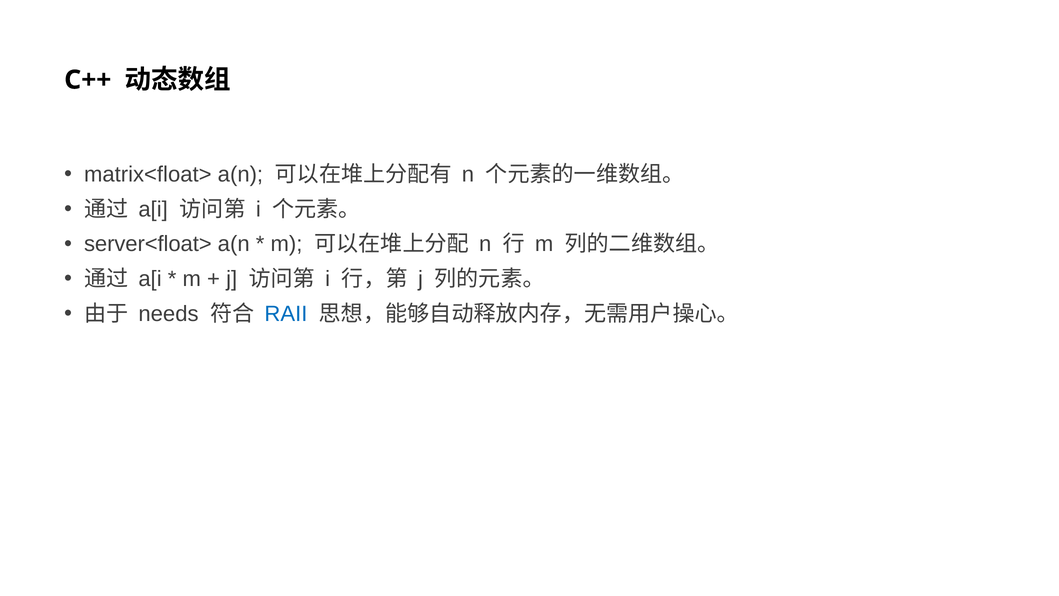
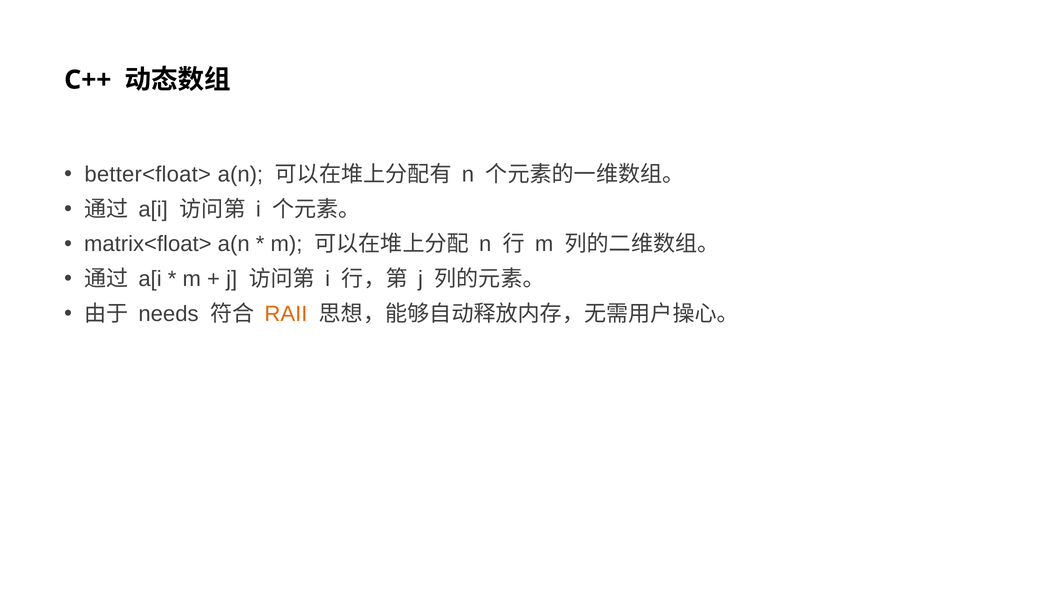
matrix<float>: matrix<float> -> better<float>
server<float>: server<float> -> matrix<float>
RAII colour: blue -> orange
